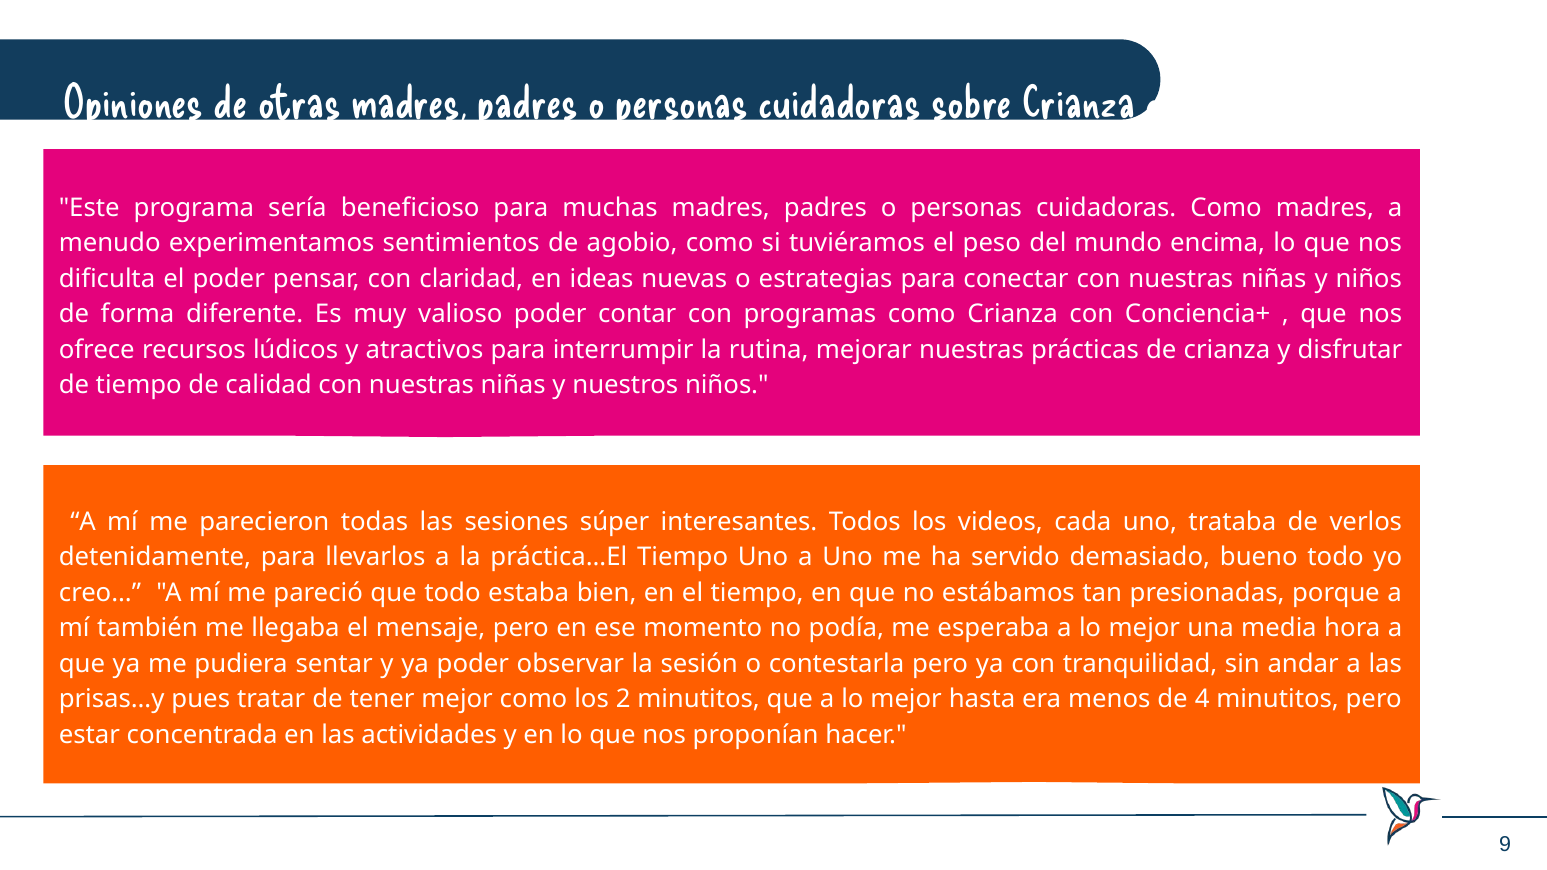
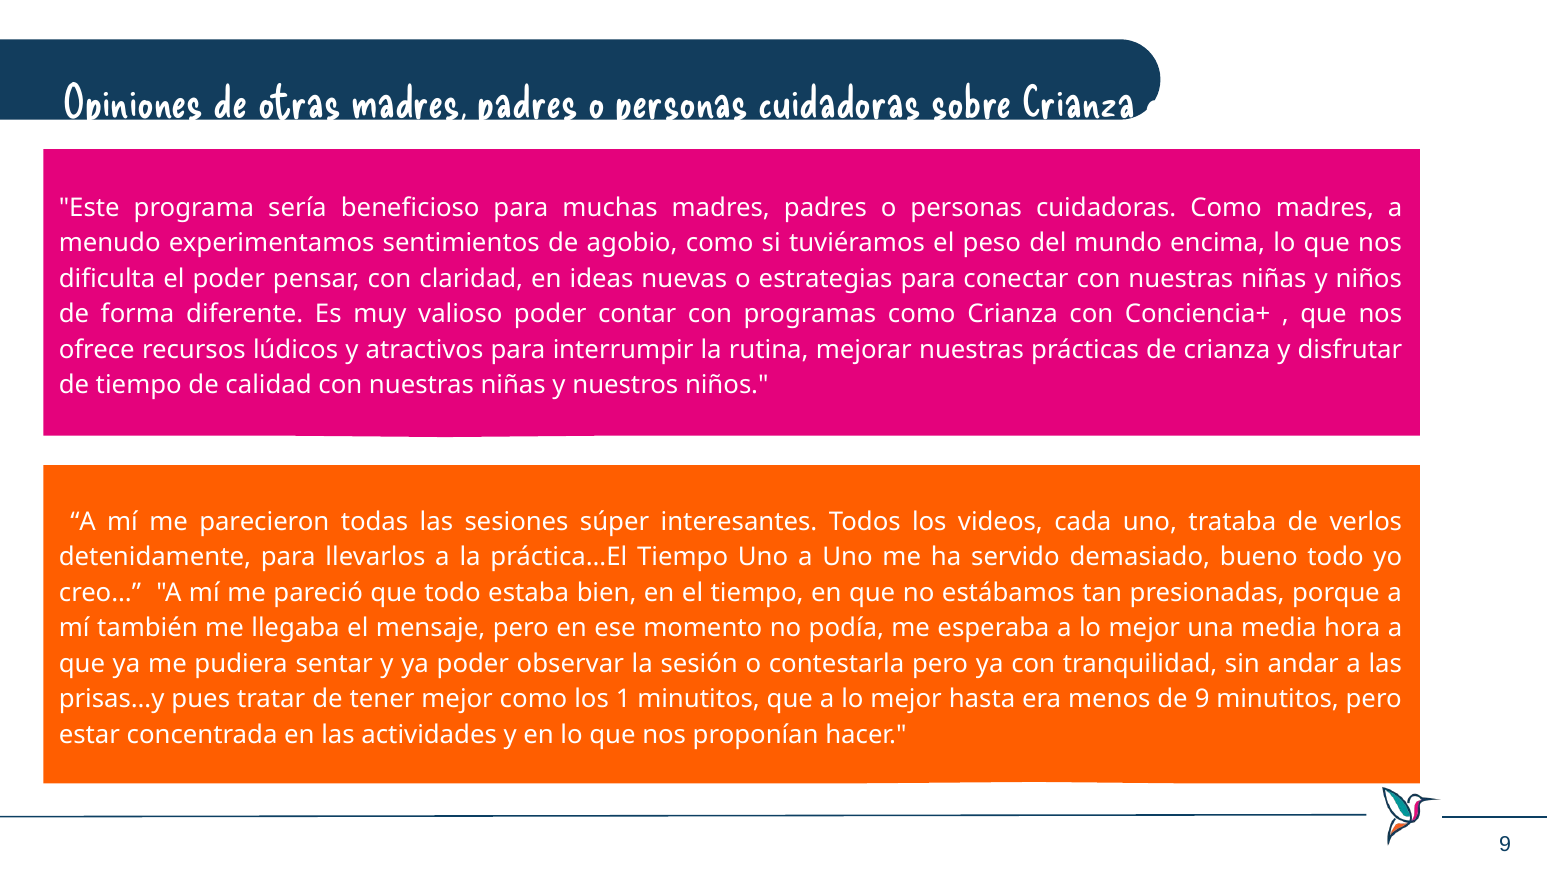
2: 2 -> 1
de 4: 4 -> 9
